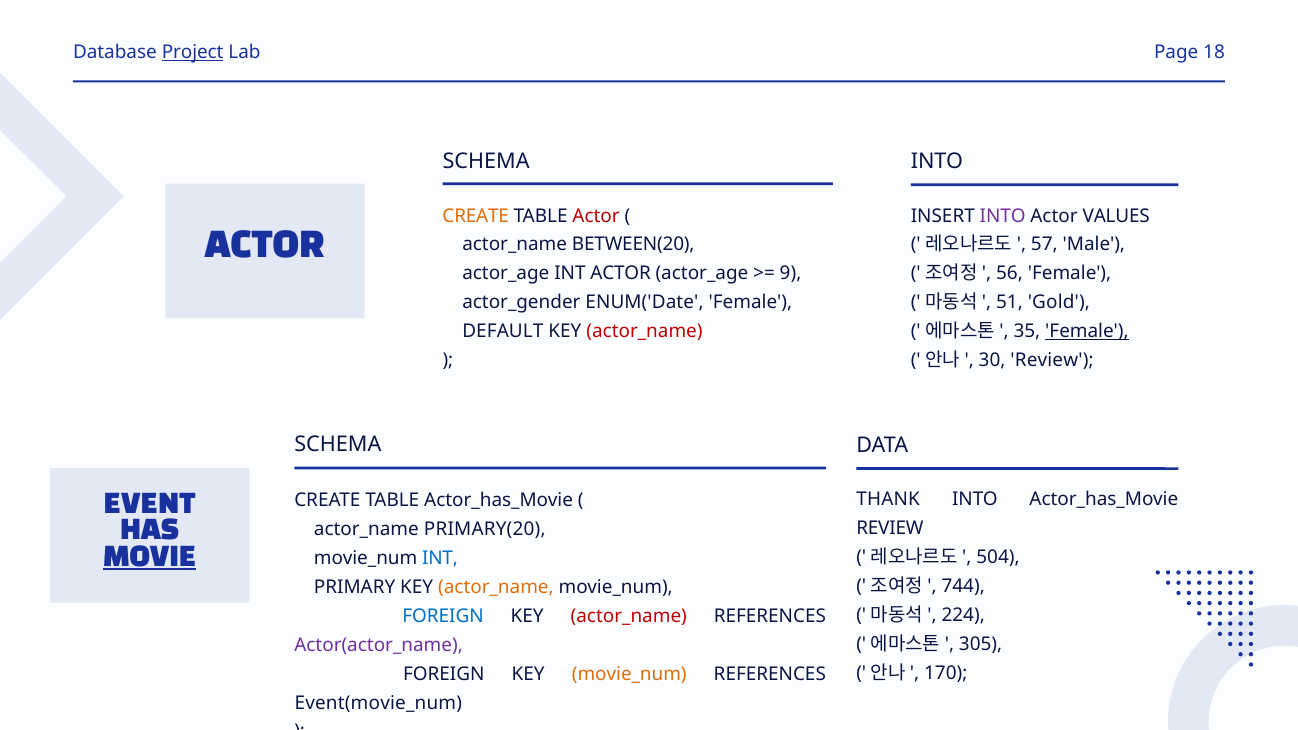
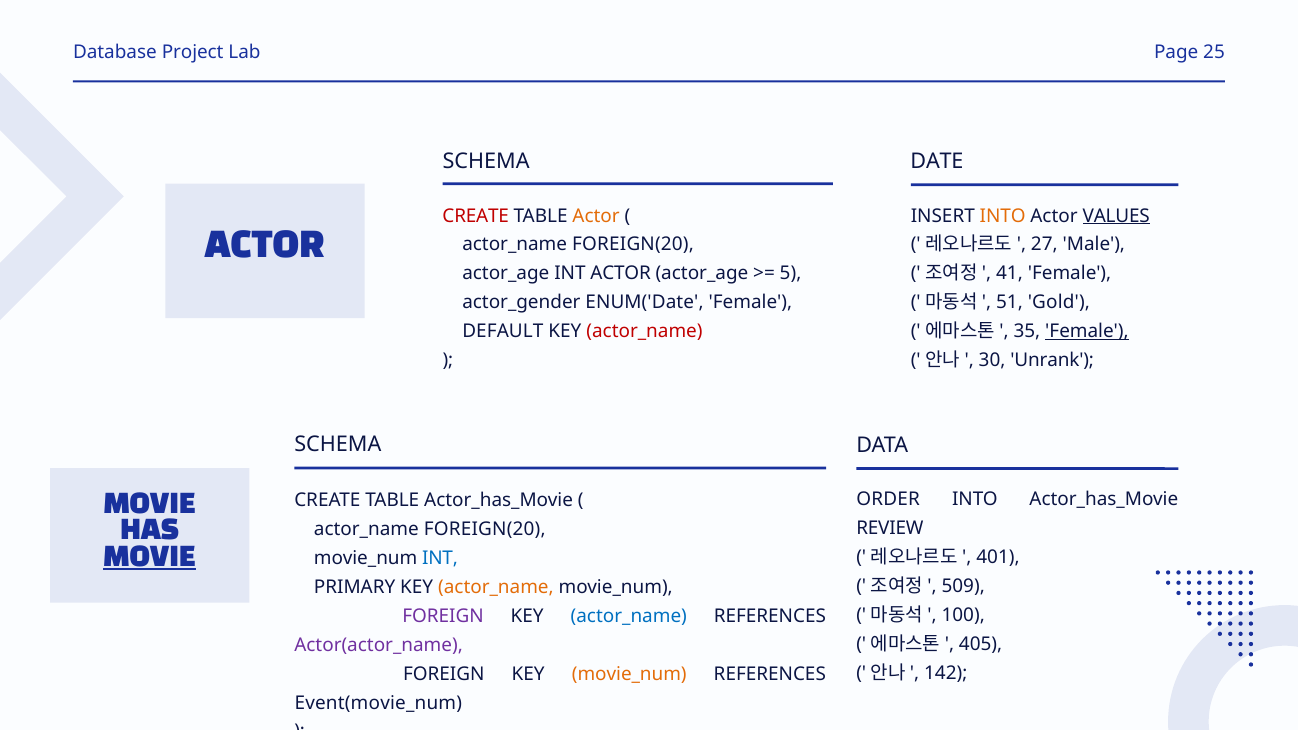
Project underline: present -> none
18: 18 -> 25
INTO at (937, 161): INTO -> DATE
CREATE at (476, 216) colour: orange -> red
Actor at (596, 216) colour: red -> orange
INTO at (1003, 216) colour: purple -> orange
VALUES underline: none -> present
BETWEEN(20 at (633, 245): BETWEEN(20 -> FOREIGN(20
57: 57 -> 27
9: 9 -> 5
56: 56 -> 41
30 Review: Review -> Unrank
EVENT at (150, 505): EVENT -> MOVIE
THANK: THANK -> ORDER
PRIMARY(20 at (485, 529): PRIMARY(20 -> FOREIGN(20
504: 504 -> 401
744: 744 -> 509
224: 224 -> 100
FOREIGN at (443, 616) colour: blue -> purple
actor_name at (629, 616) colour: red -> blue
305: 305 -> 405
170: 170 -> 142
